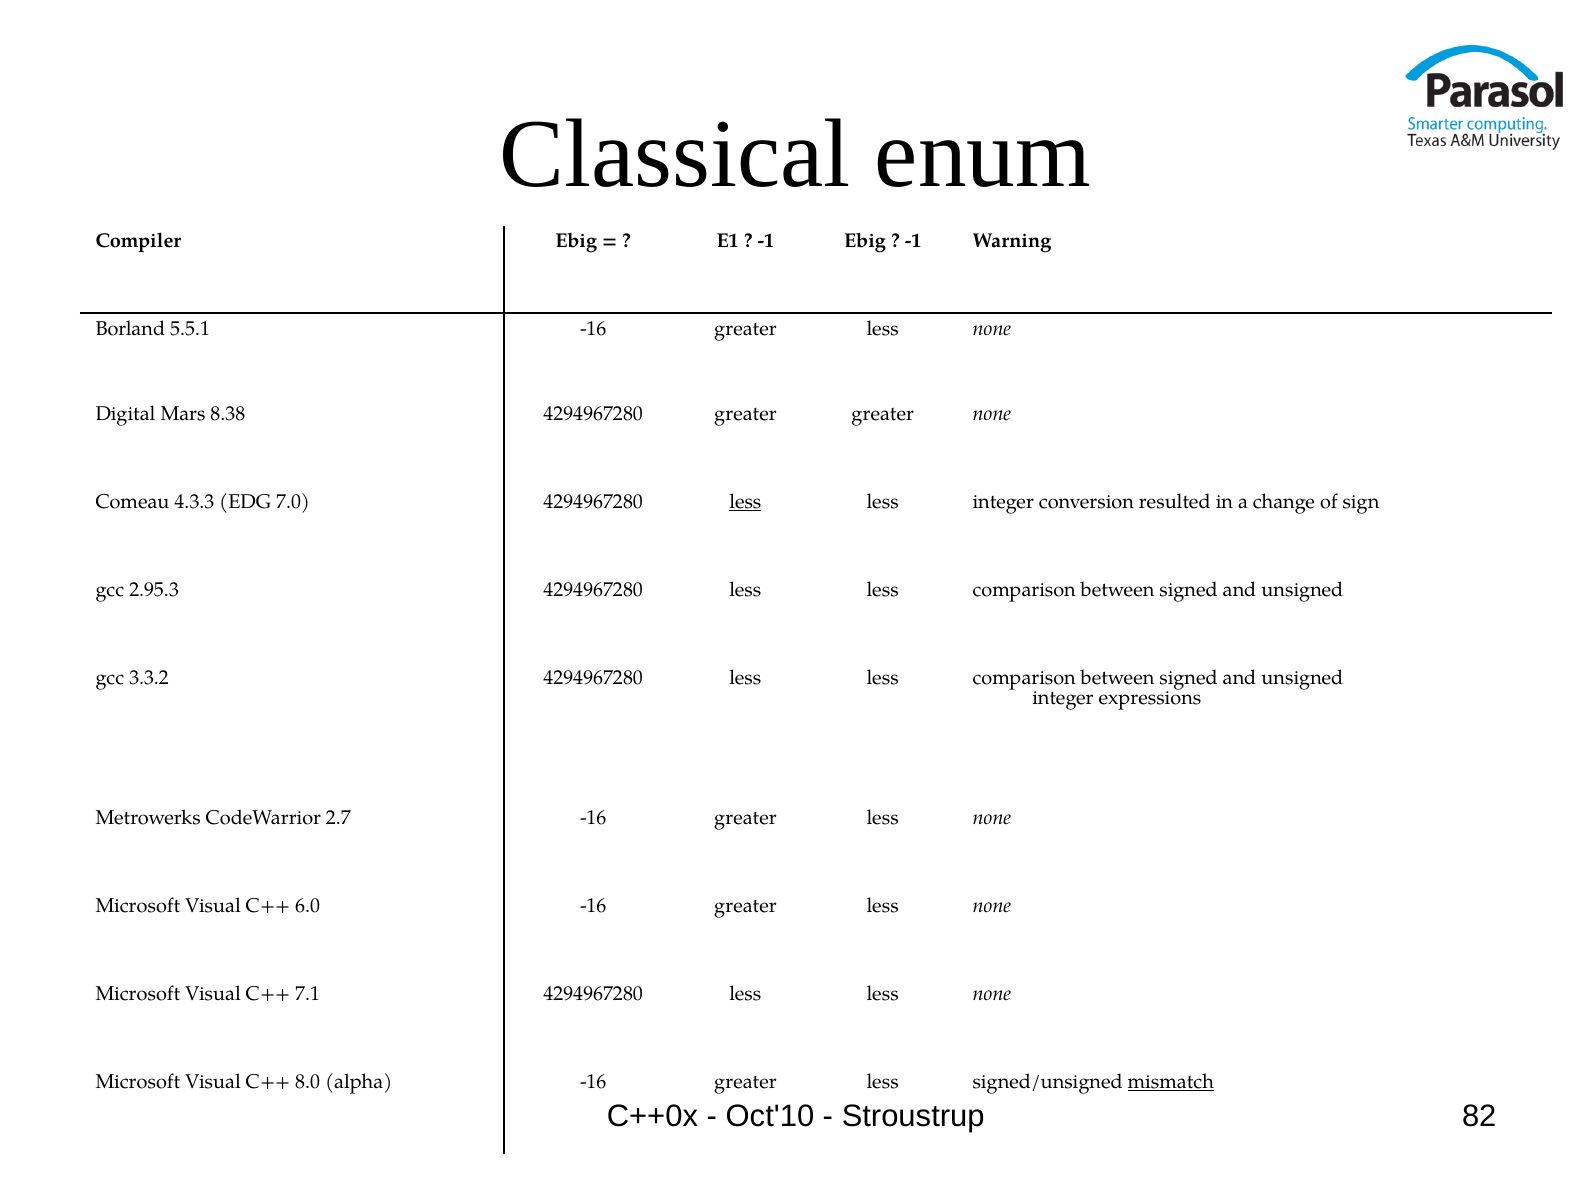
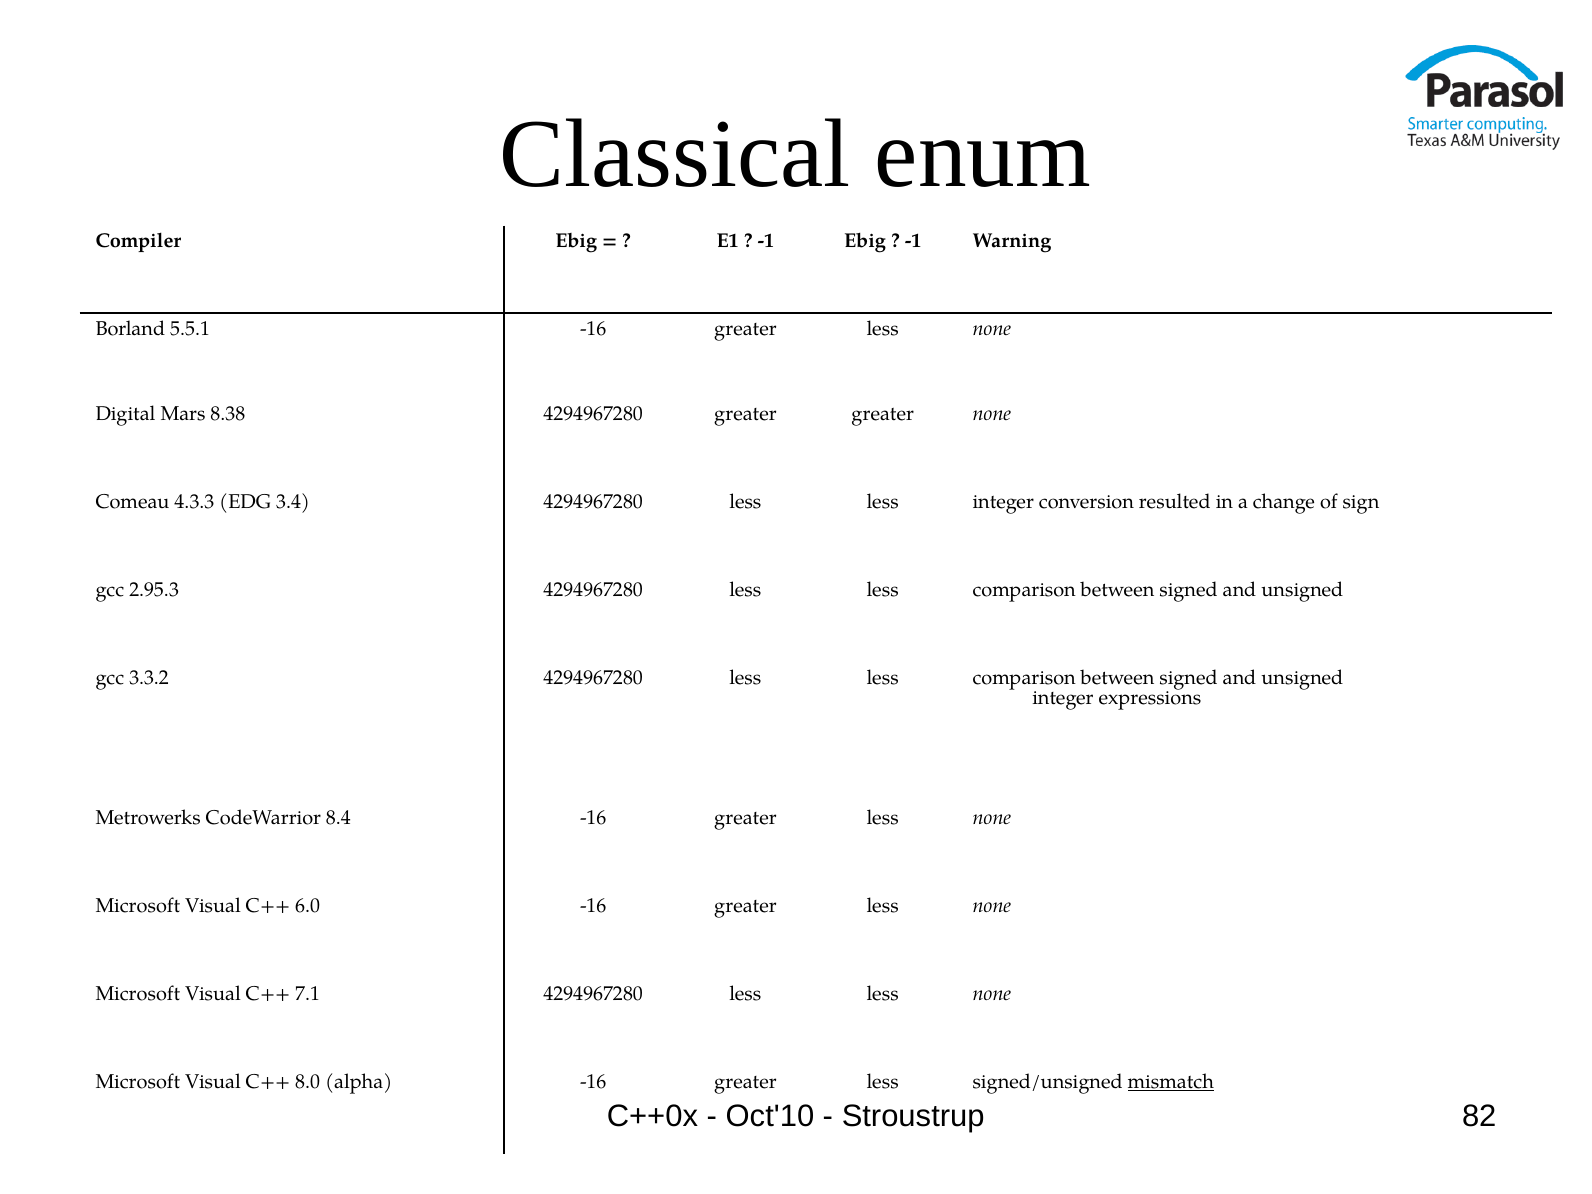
7.0: 7.0 -> 3.4
less at (745, 502) underline: present -> none
2.7: 2.7 -> 8.4
